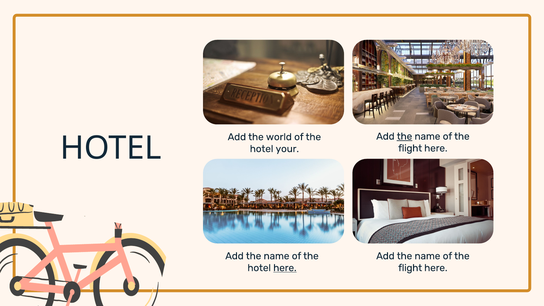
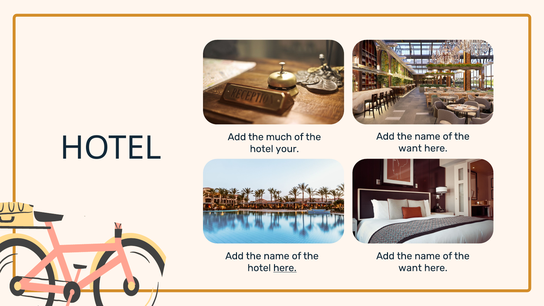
the at (404, 136) underline: present -> none
world: world -> much
flight at (410, 148): flight -> want
flight at (410, 268): flight -> want
